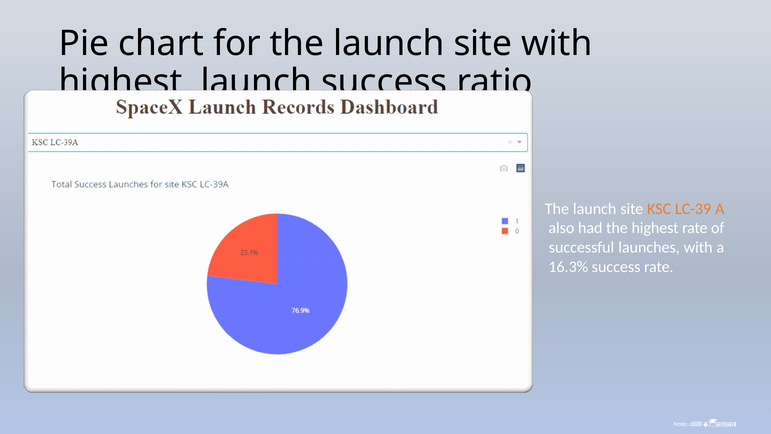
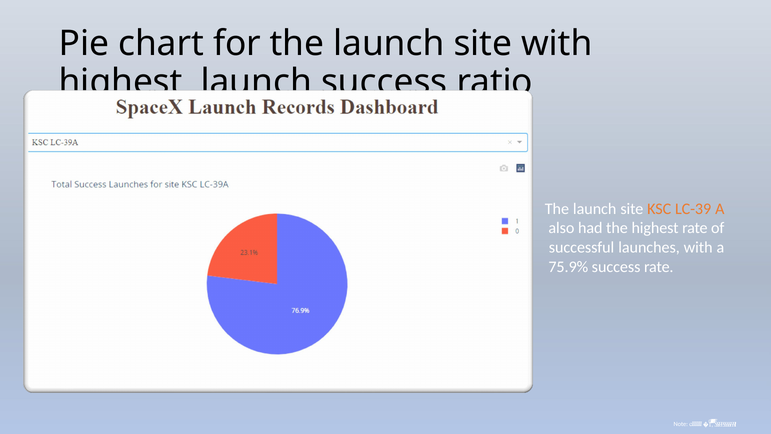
16.3%: 16.3% -> 75.9%
